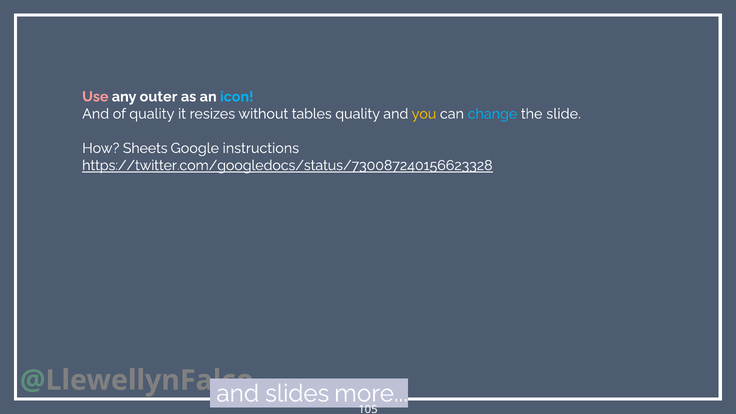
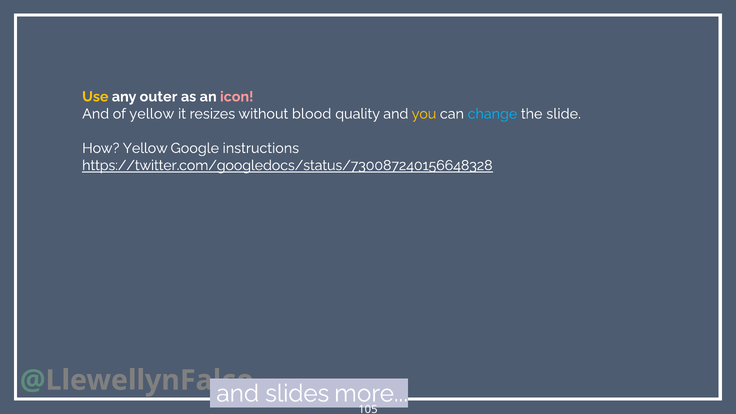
Use colour: pink -> yellow
icon colour: light blue -> pink
of quality: quality -> yellow
tables: tables -> blood
How Sheets: Sheets -> Yellow
https://twitter.com/googledocs/status/730087240156623328: https://twitter.com/googledocs/status/730087240156623328 -> https://twitter.com/googledocs/status/730087240156648328
